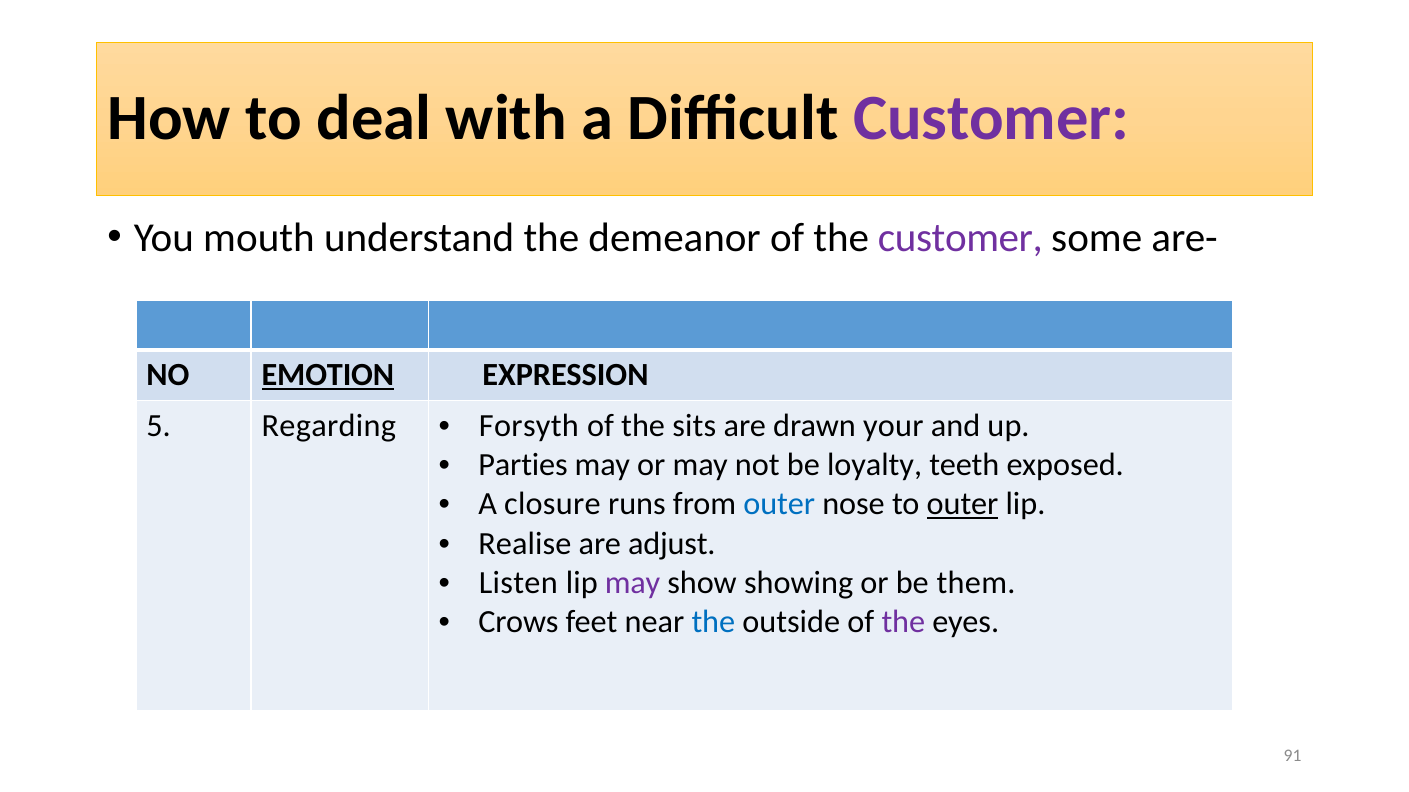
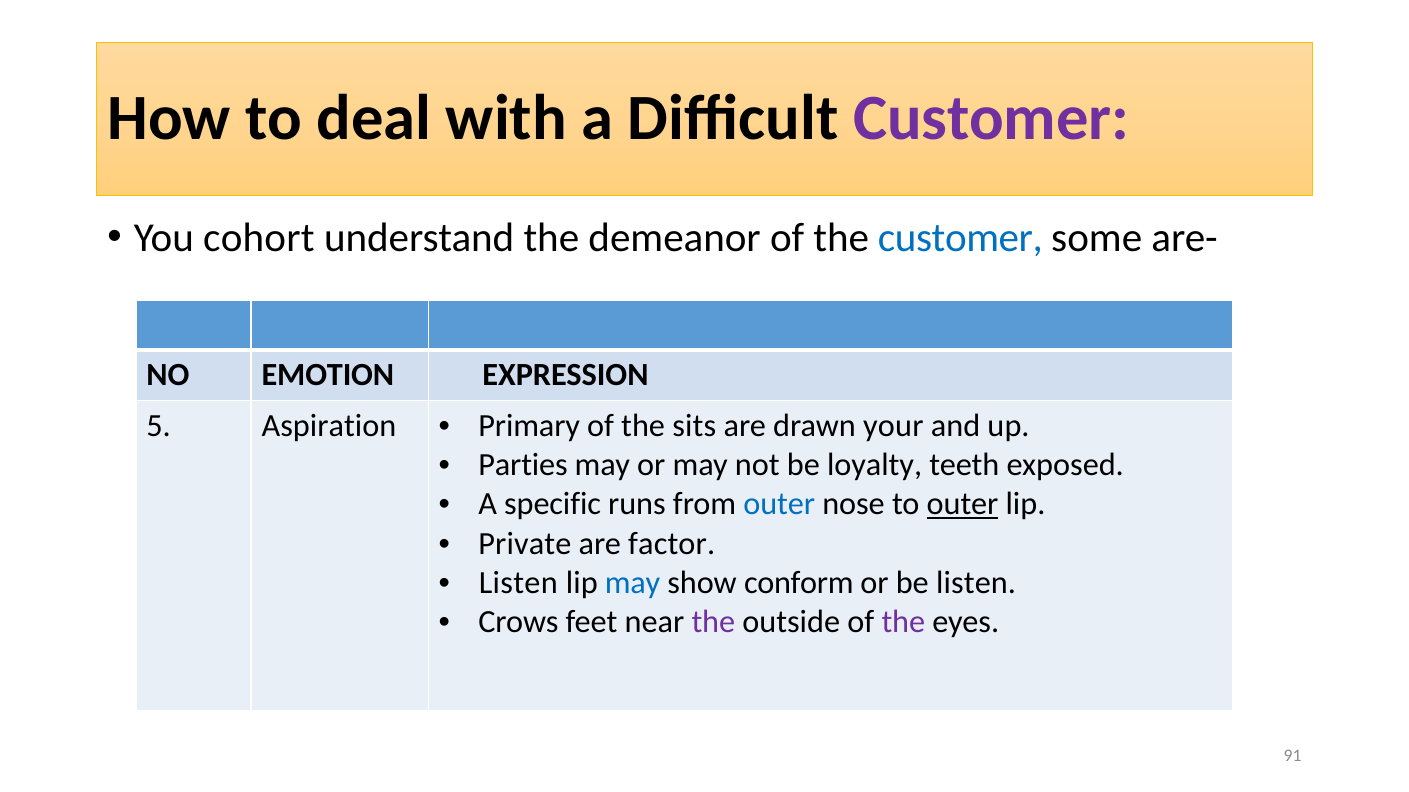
mouth: mouth -> cohort
customer at (960, 238) colour: purple -> blue
EMOTION underline: present -> none
Regarding: Regarding -> Aspiration
Forsyth: Forsyth -> Primary
closure: closure -> specific
Realise: Realise -> Private
adjust: adjust -> factor
may at (633, 583) colour: purple -> blue
showing: showing -> conform
be them: them -> listen
the at (713, 622) colour: blue -> purple
